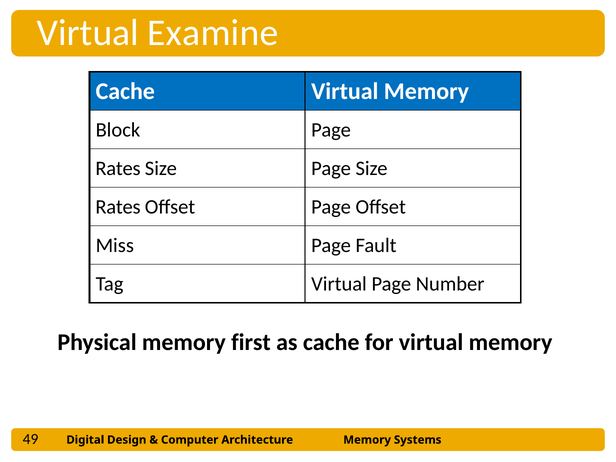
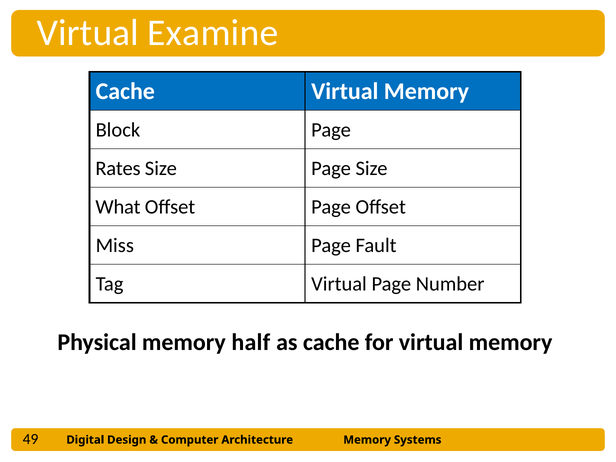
Rates at (118, 207): Rates -> What
first: first -> half
